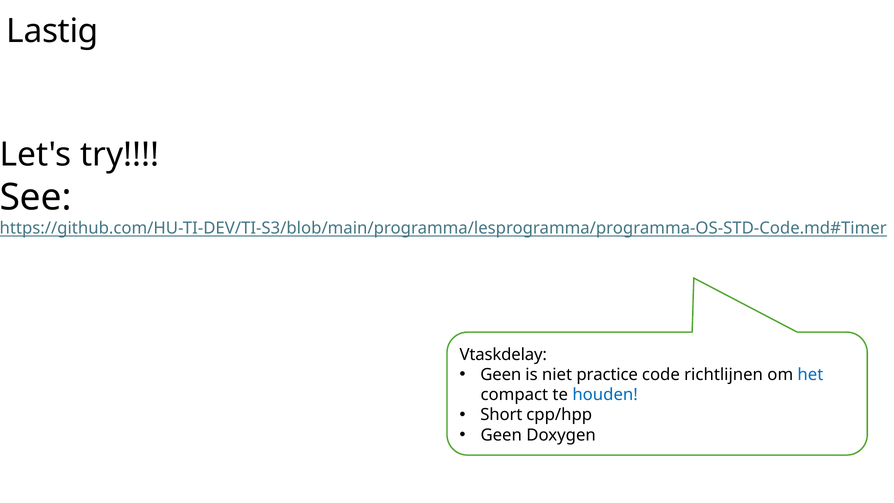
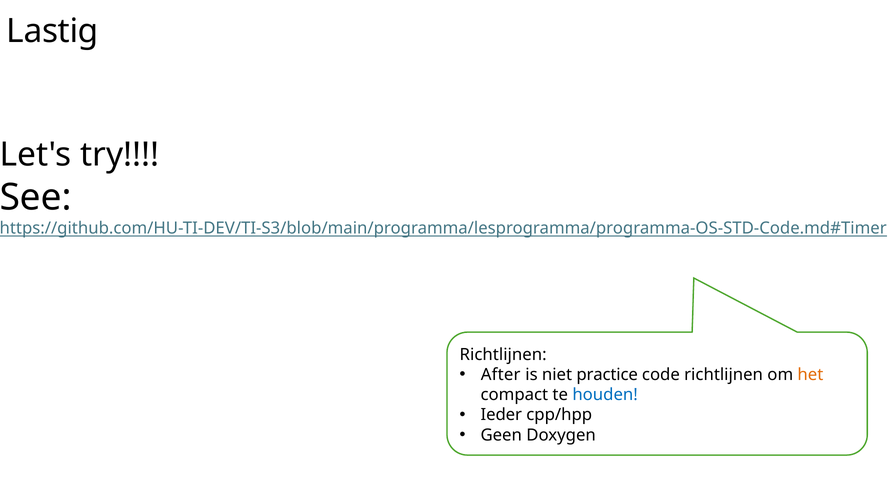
Vtaskdelay at (503, 354): Vtaskdelay -> Richtlijnen
Geen at (501, 375): Geen -> After
het colour: blue -> orange
Short: Short -> Ieder
